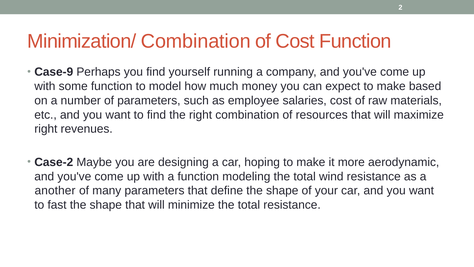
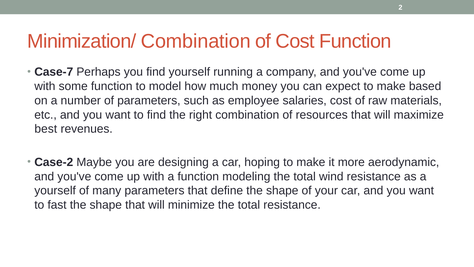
Case-9: Case-9 -> Case-7
right at (46, 129): right -> best
another at (55, 190): another -> yourself
